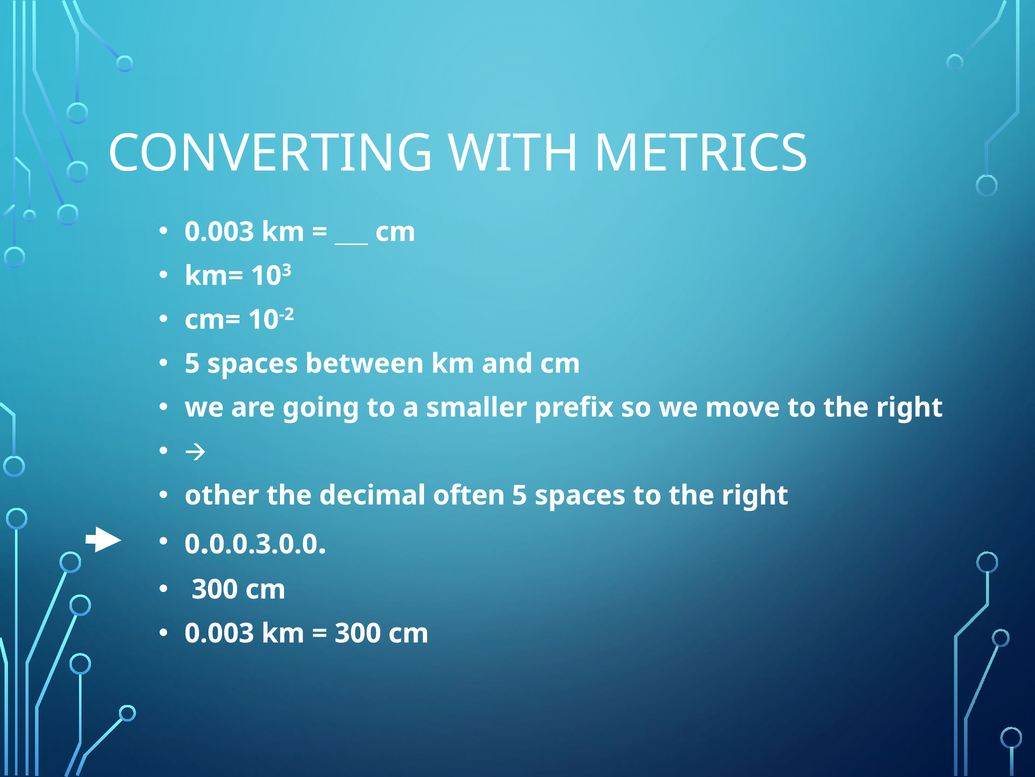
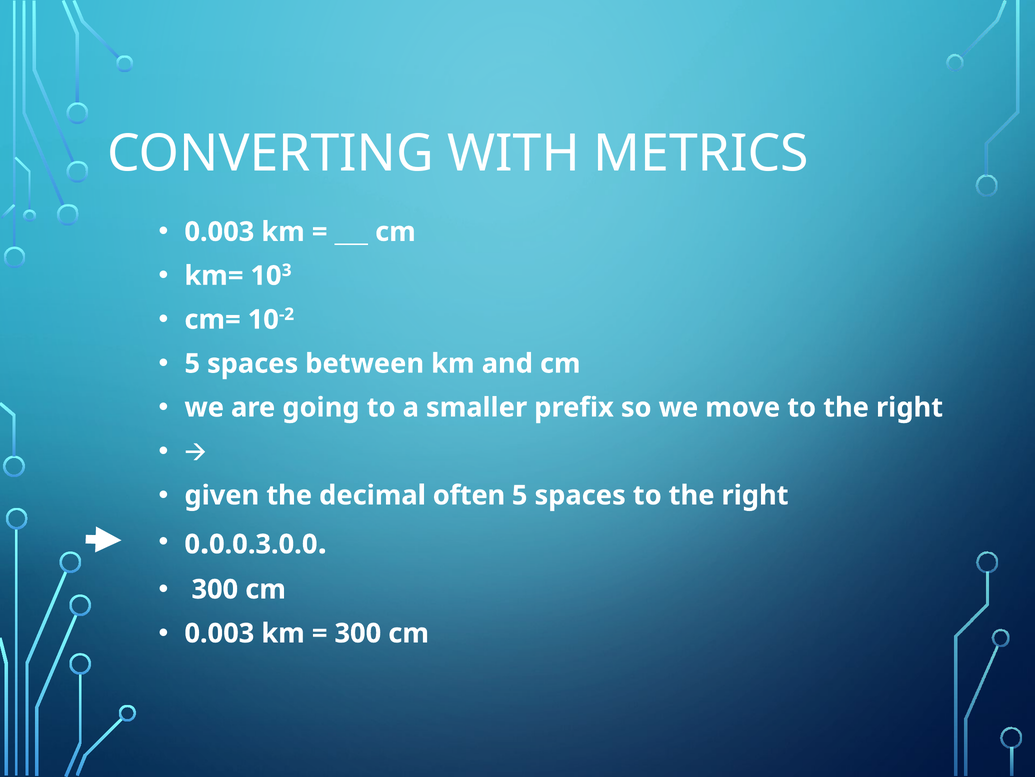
other: other -> given
